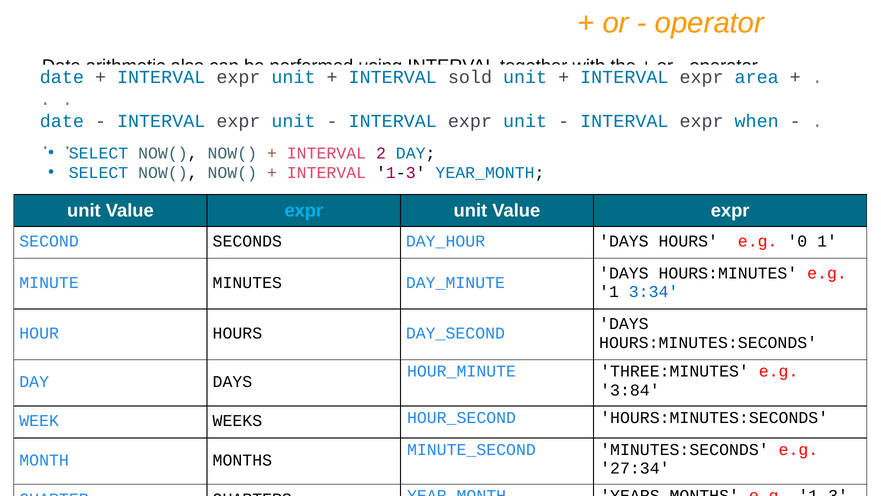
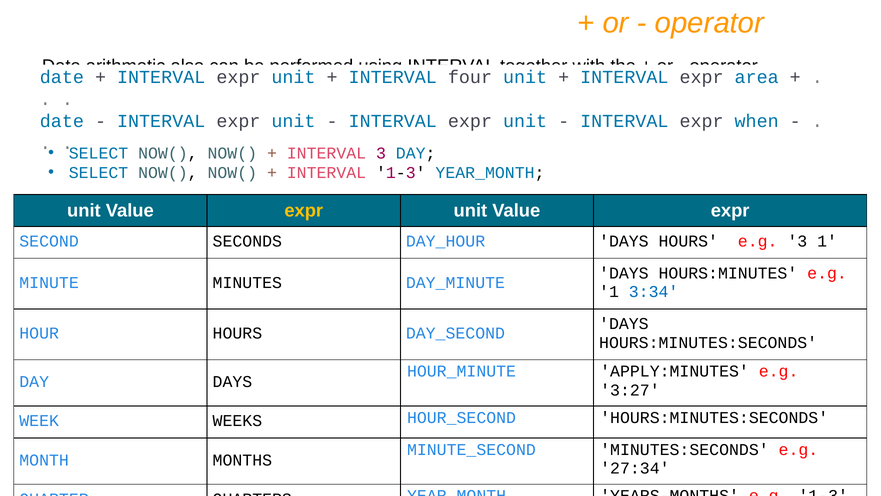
sold: sold -> four
INTERVAL 2: 2 -> 3
expr at (304, 211) colour: light blue -> yellow
e.g 0: 0 -> 3
THREE:MINUTES: THREE:MINUTES -> APPLY:MINUTES
3:84: 3:84 -> 3:27
